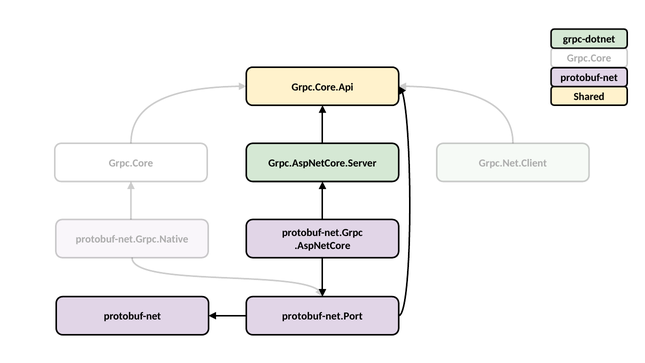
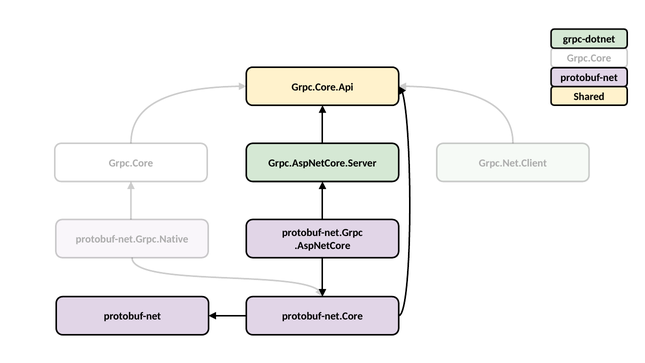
protobuf-net.Port: protobuf-net.Port -> protobuf-net.Core
